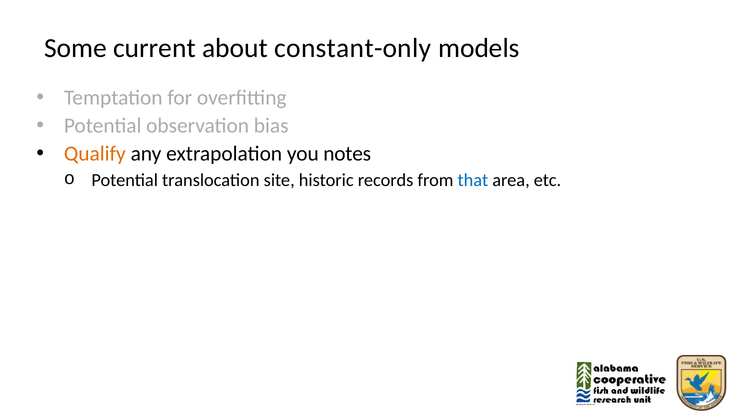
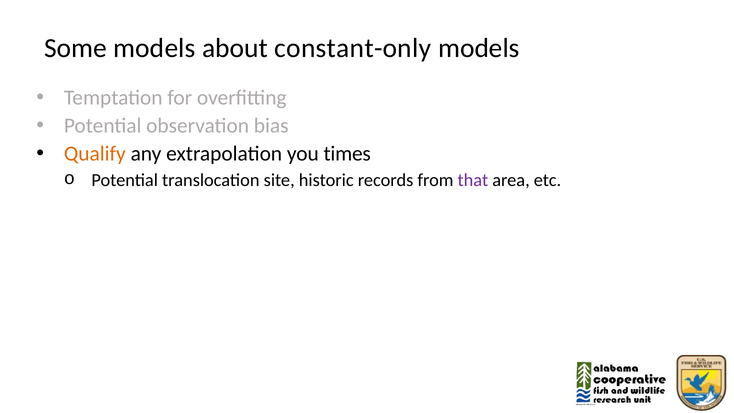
Some current: current -> models
notes: notes -> times
that colour: blue -> purple
